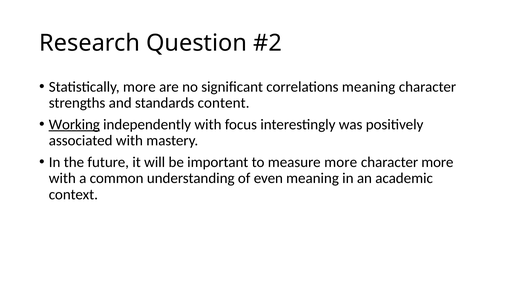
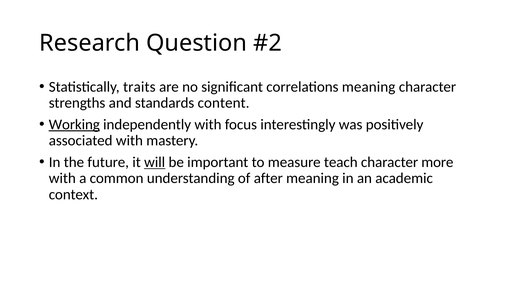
Statistically more: more -> traits
will underline: none -> present
measure more: more -> teach
even: even -> after
